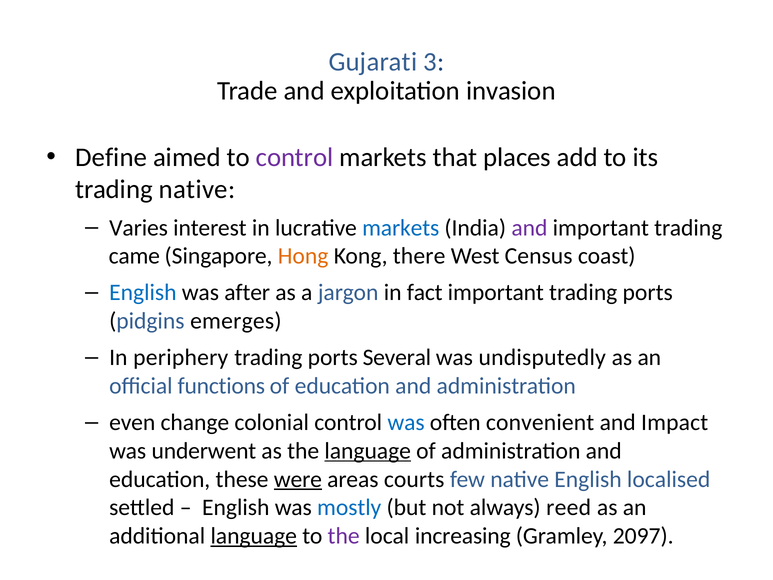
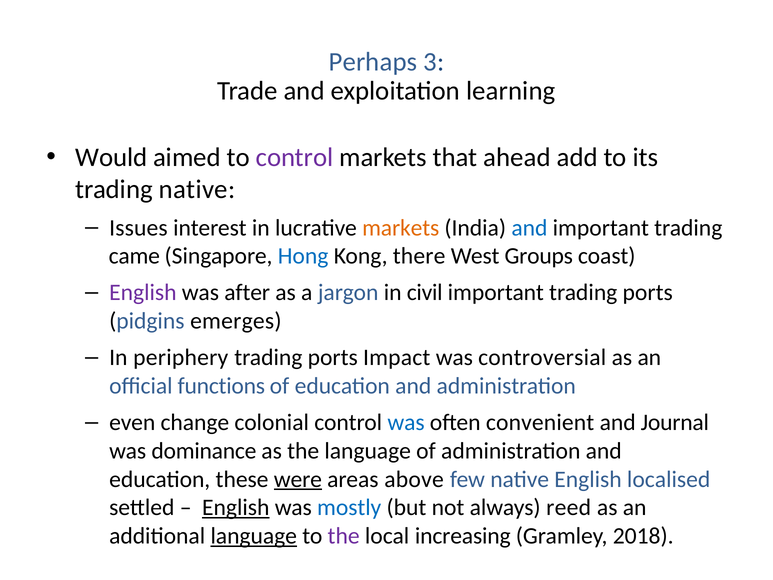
Gujarati: Gujarati -> Perhaps
invasion: invasion -> learning
Define: Define -> Would
places: places -> ahead
Varies: Varies -> Issues
markets at (401, 228) colour: blue -> orange
and at (529, 228) colour: purple -> blue
Hong colour: orange -> blue
Census: Census -> Groups
English at (143, 293) colour: blue -> purple
fact: fact -> civil
Several: Several -> Impact
undisputedly: undisputedly -> controversial
Impact: Impact -> Journal
underwent: underwent -> dominance
language at (368, 451) underline: present -> none
courts: courts -> above
English at (236, 507) underline: none -> present
2097: 2097 -> 2018
